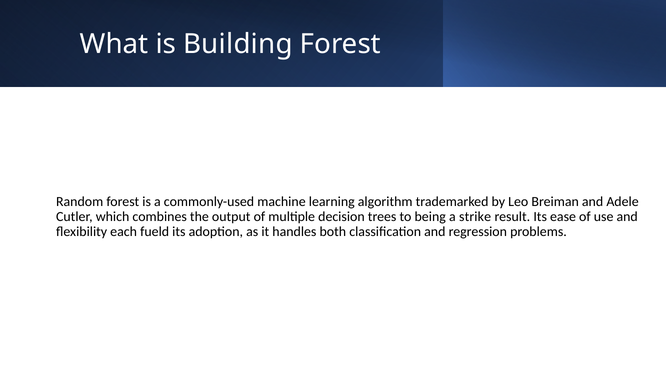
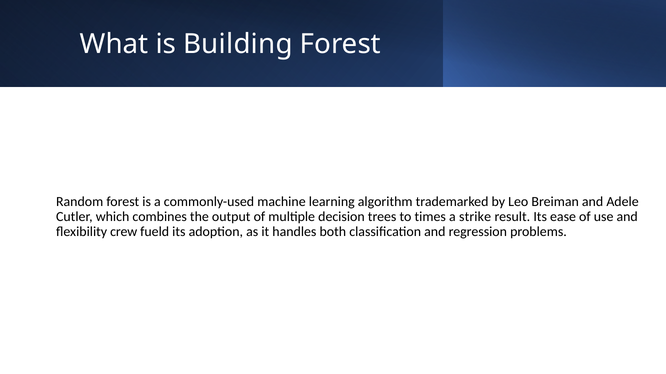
being: being -> times
each: each -> crew
